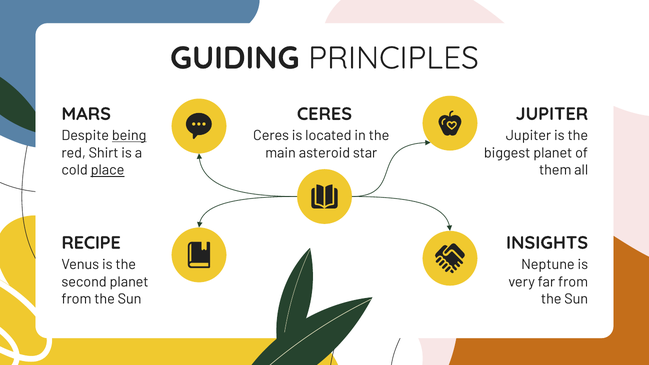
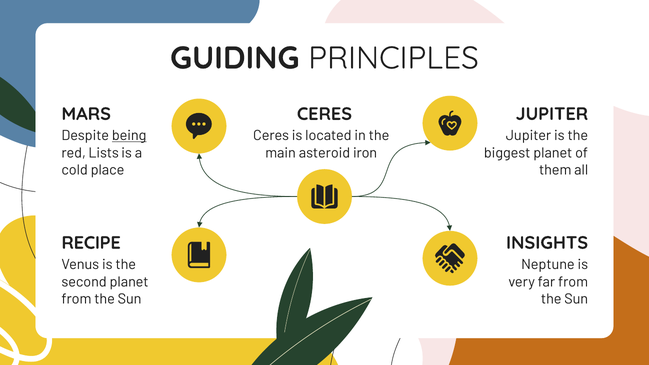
Shirt: Shirt -> Lists
star: star -> iron
place underline: present -> none
